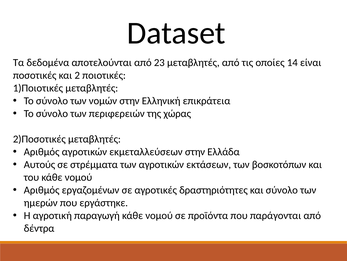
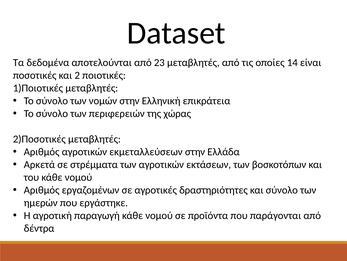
Αυτούς: Αυτούς -> Αρκετά
